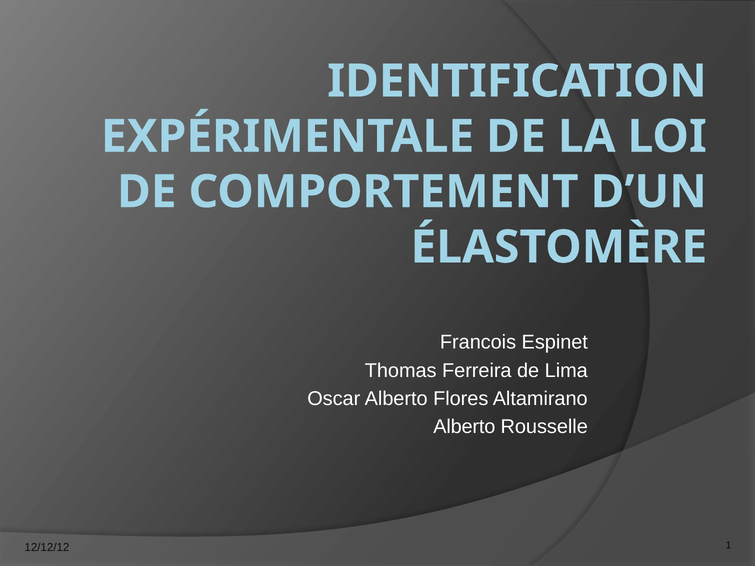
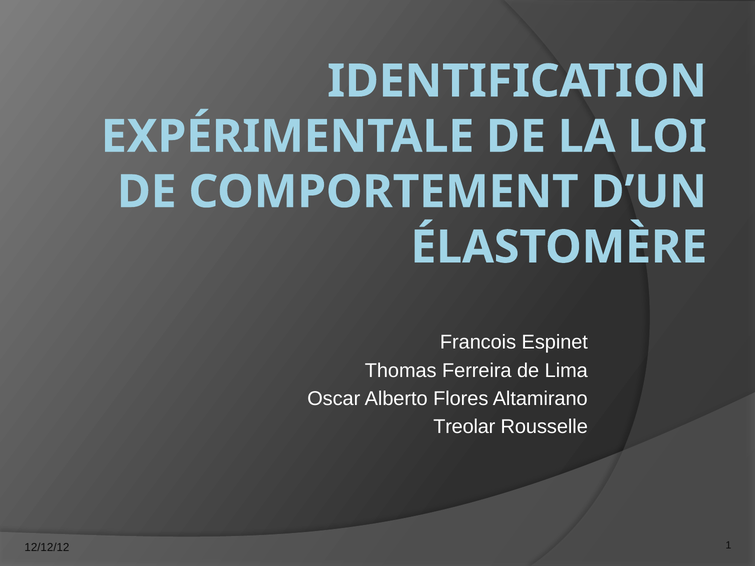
Alberto at (464, 427): Alberto -> Treolar
